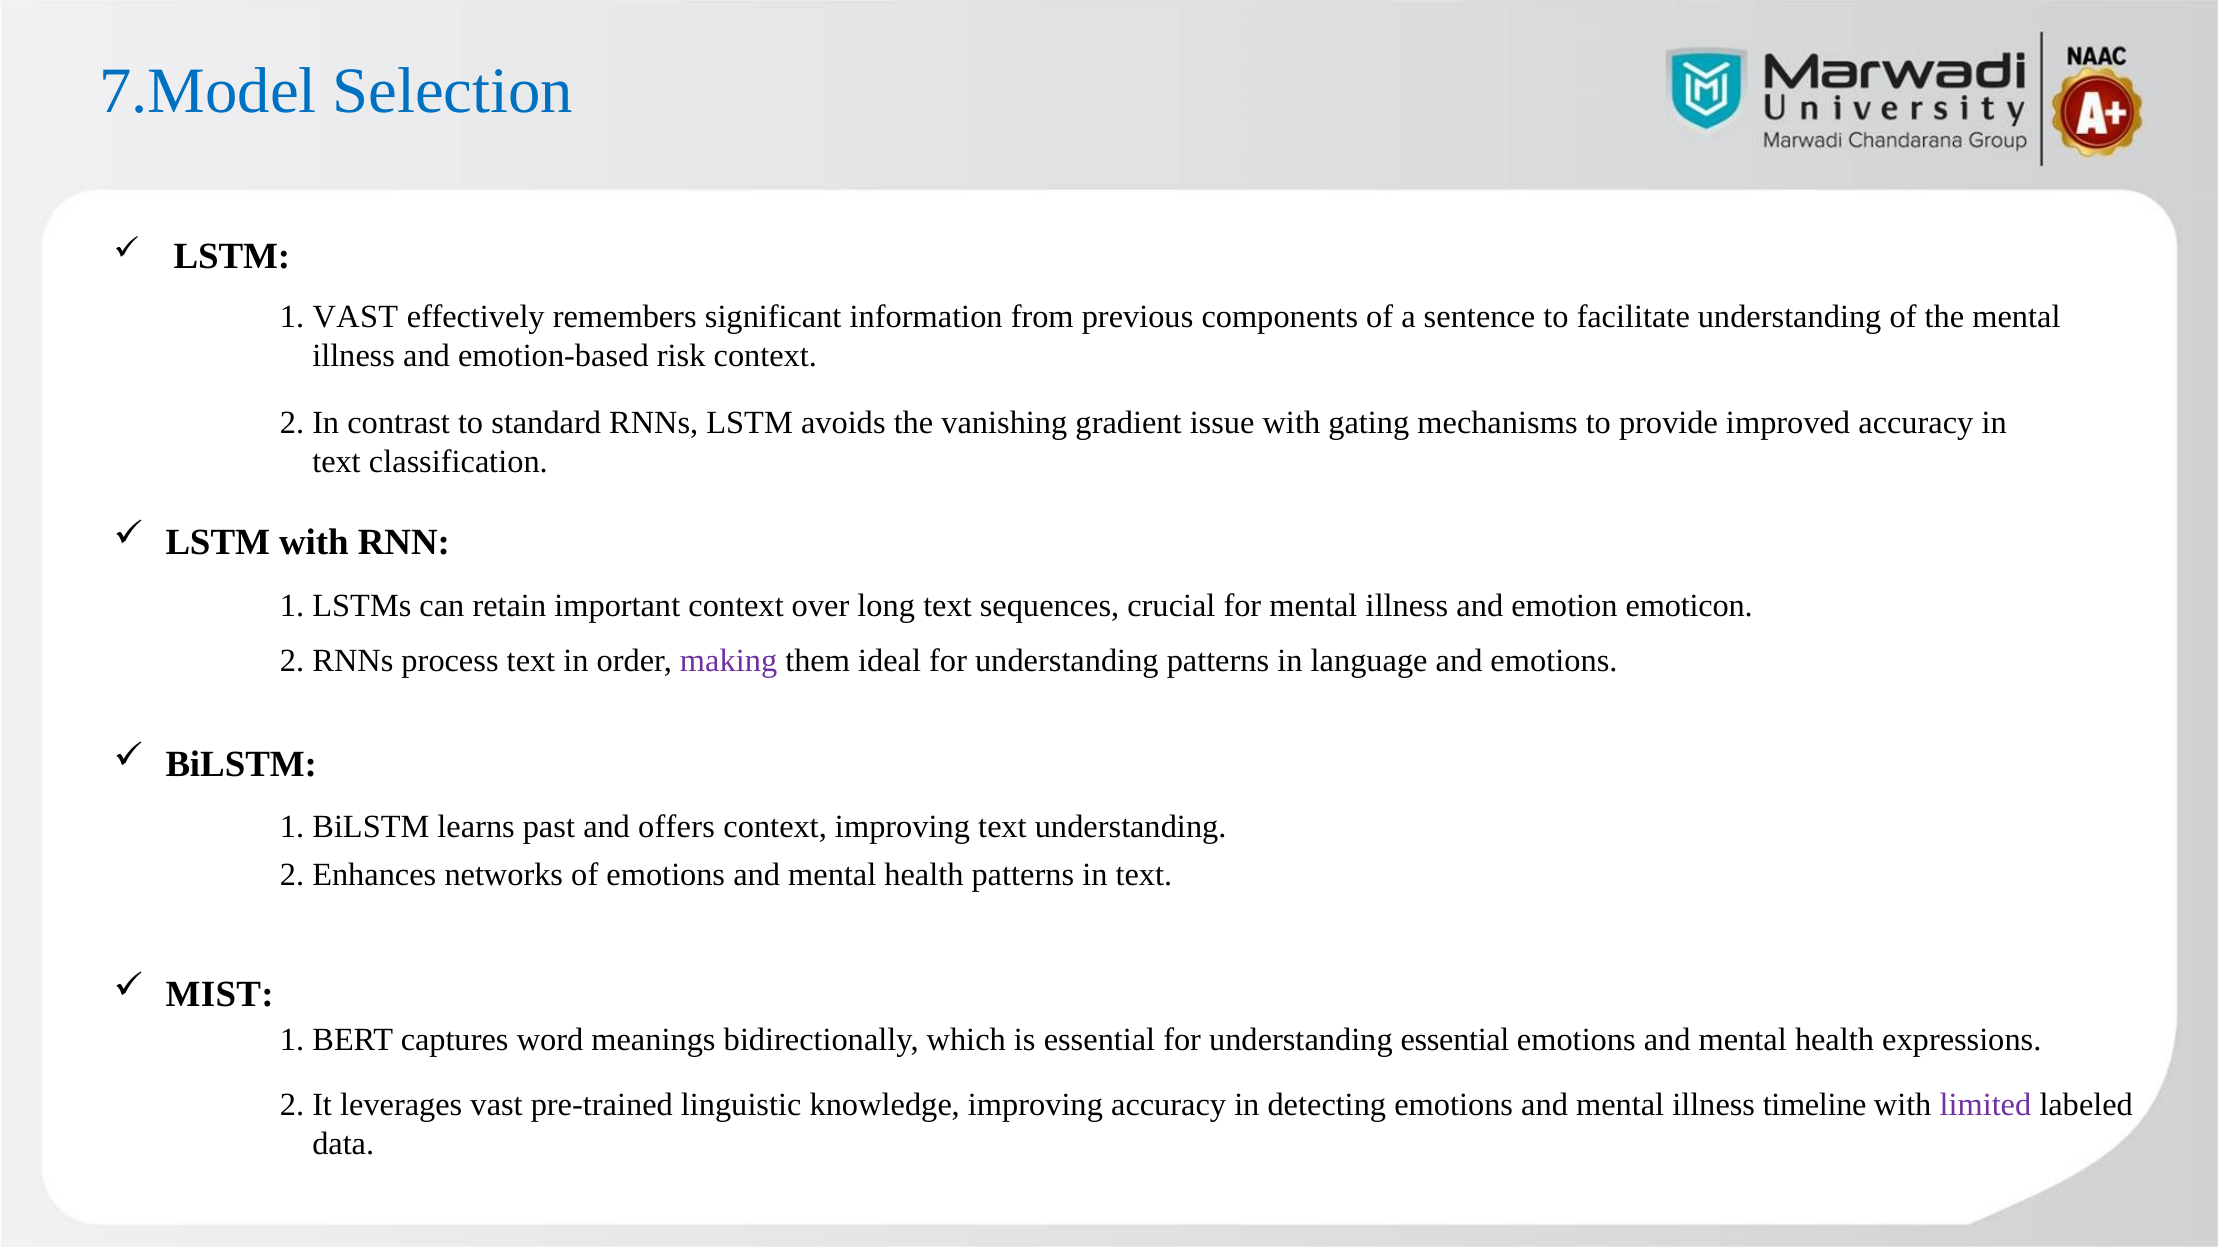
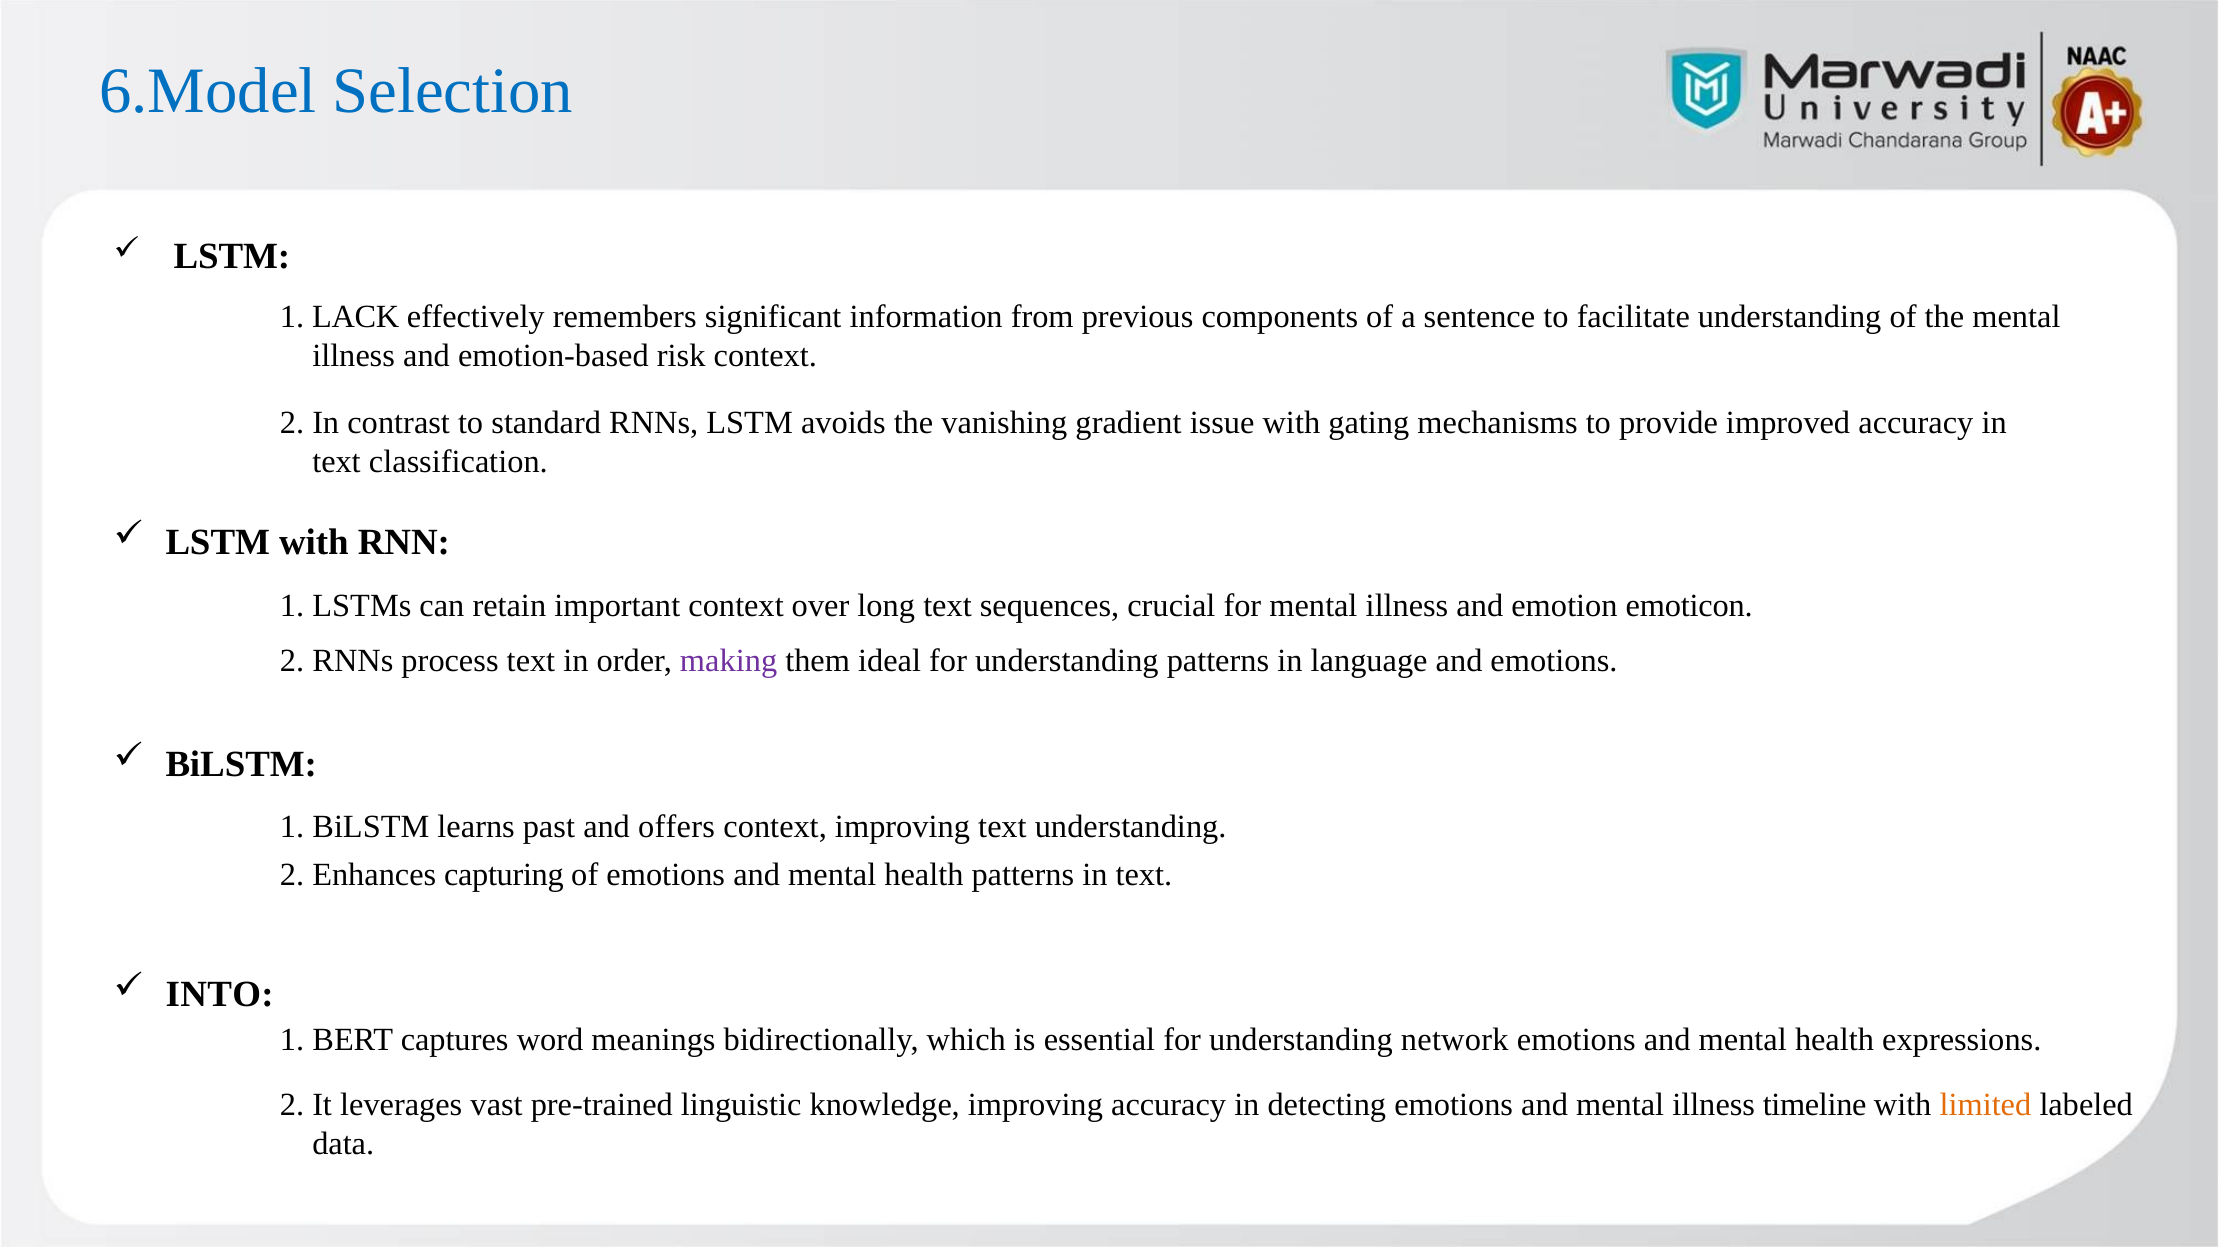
7.Model: 7.Model -> 6.Model
1 VAST: VAST -> LACK
networks: networks -> capturing
MIST: MIST -> INTO
understanding essential: essential -> network
limited colour: purple -> orange
